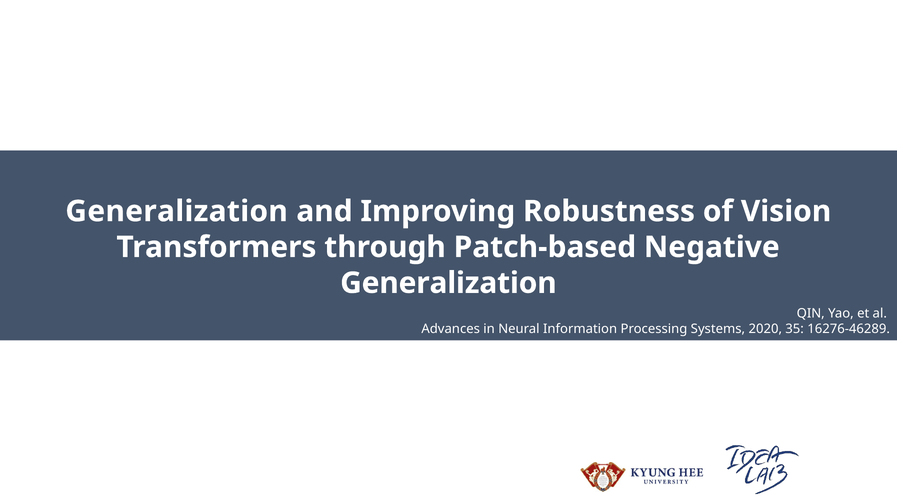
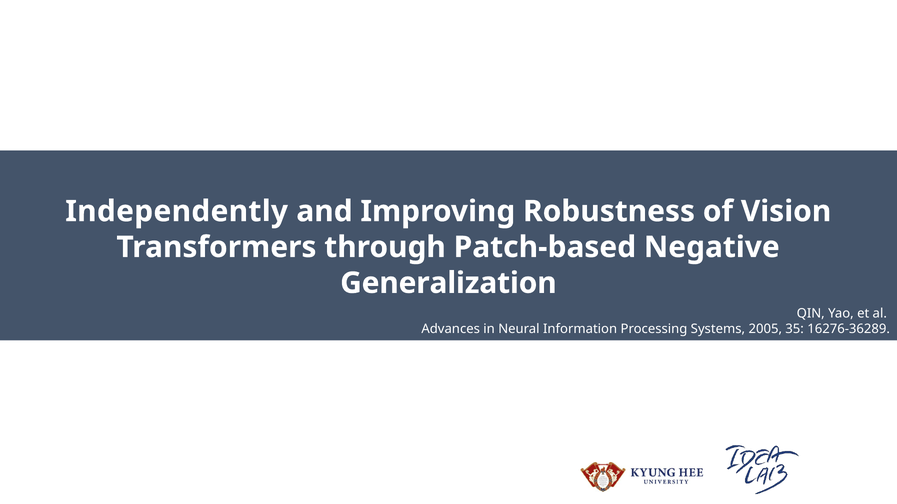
Generalization at (177, 212): Generalization -> Independently
2020: 2020 -> 2005
16276-46289: 16276-46289 -> 16276-36289
